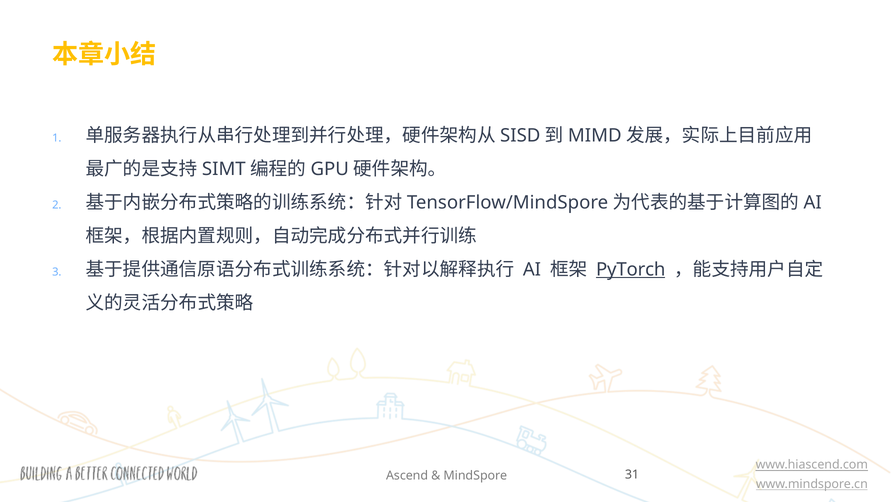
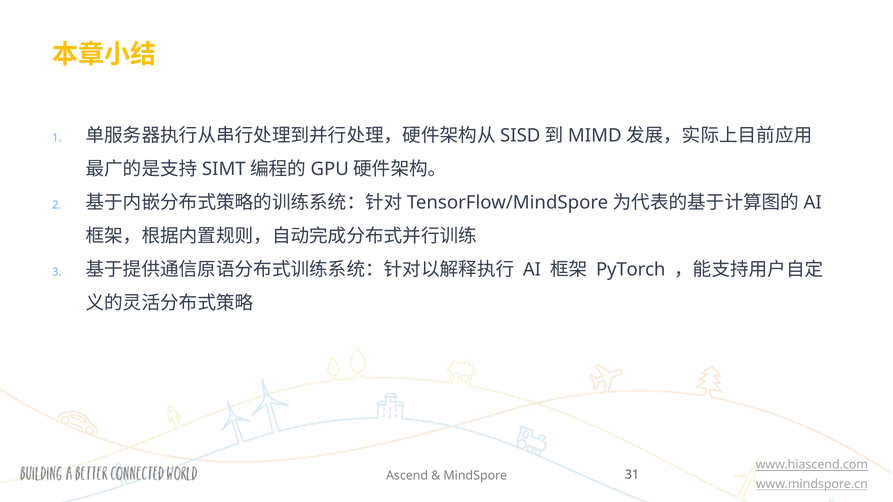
PyTorch underline: present -> none
